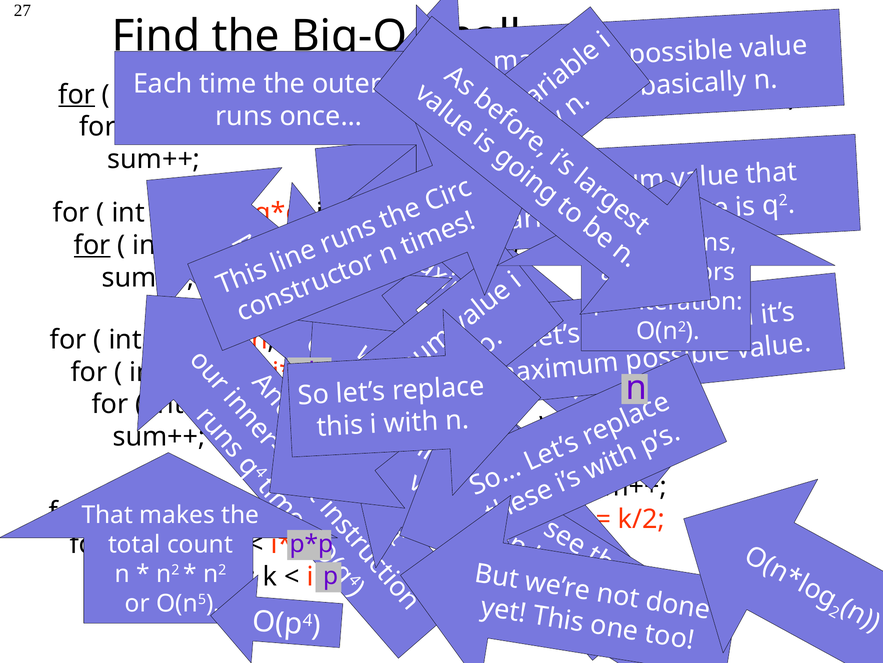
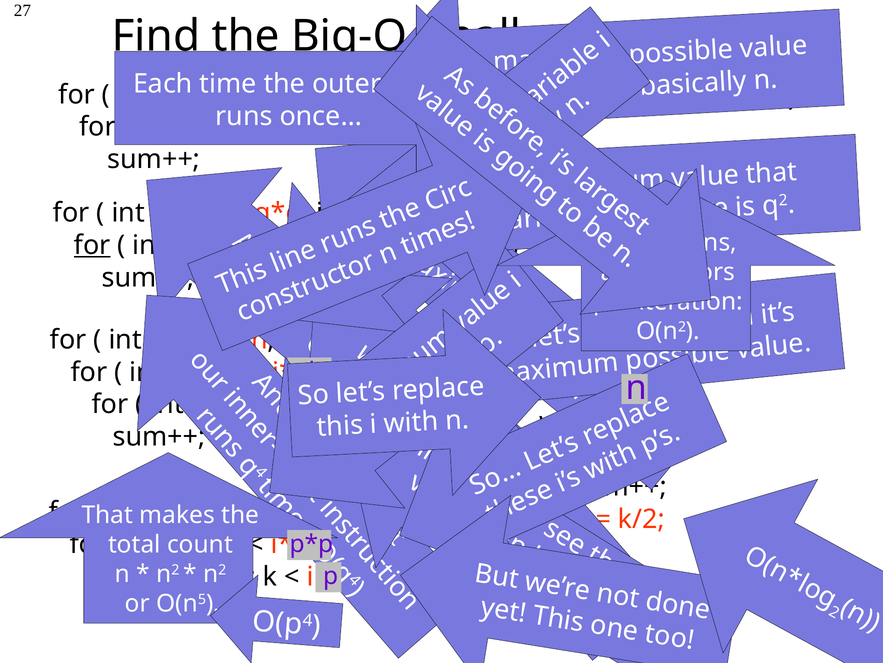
for at (77, 94) underline: present -> none
